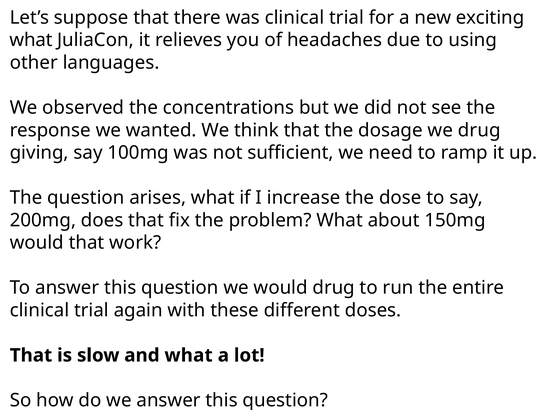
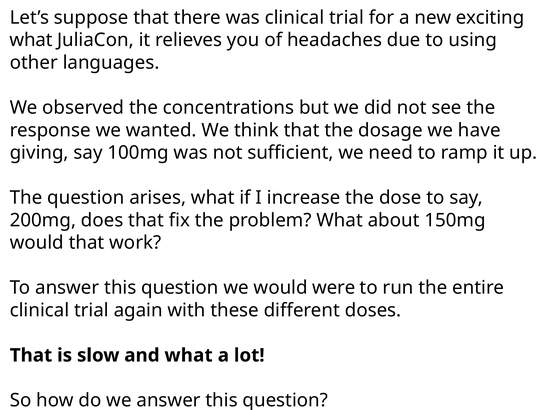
we drug: drug -> have
would drug: drug -> were
